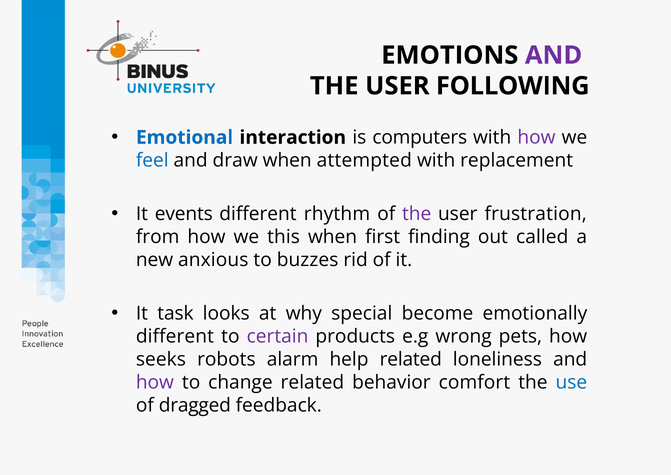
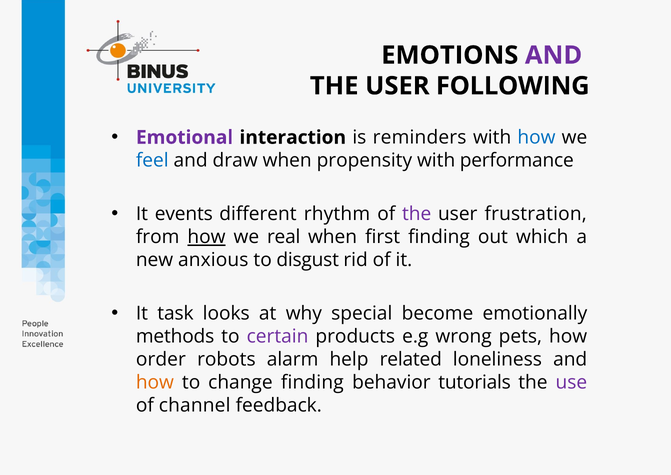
Emotional colour: blue -> purple
computers: computers -> reminders
how at (536, 137) colour: purple -> blue
attempted: attempted -> propensity
replacement: replacement -> performance
how at (206, 237) underline: none -> present
this: this -> real
called: called -> which
buzzes: buzzes -> disgust
different at (175, 336): different -> methods
seeks: seeks -> order
how at (155, 382) colour: purple -> orange
change related: related -> finding
comfort: comfort -> tutorials
use colour: blue -> purple
dragged: dragged -> channel
